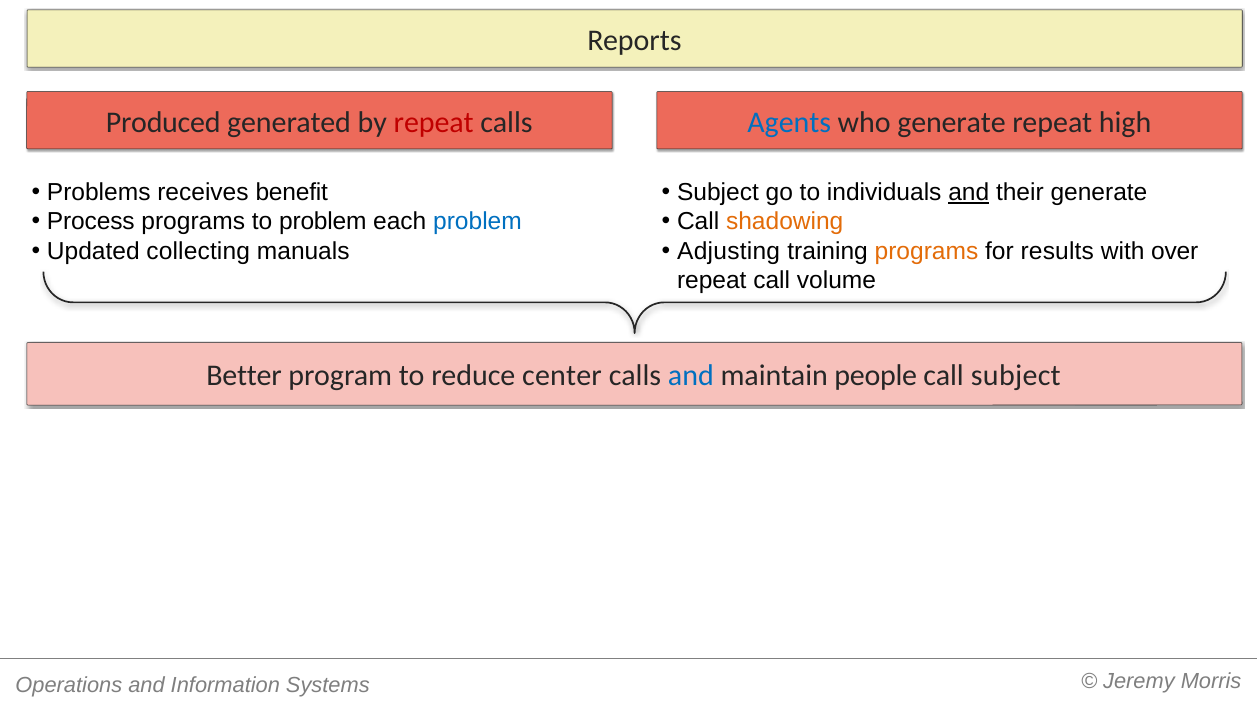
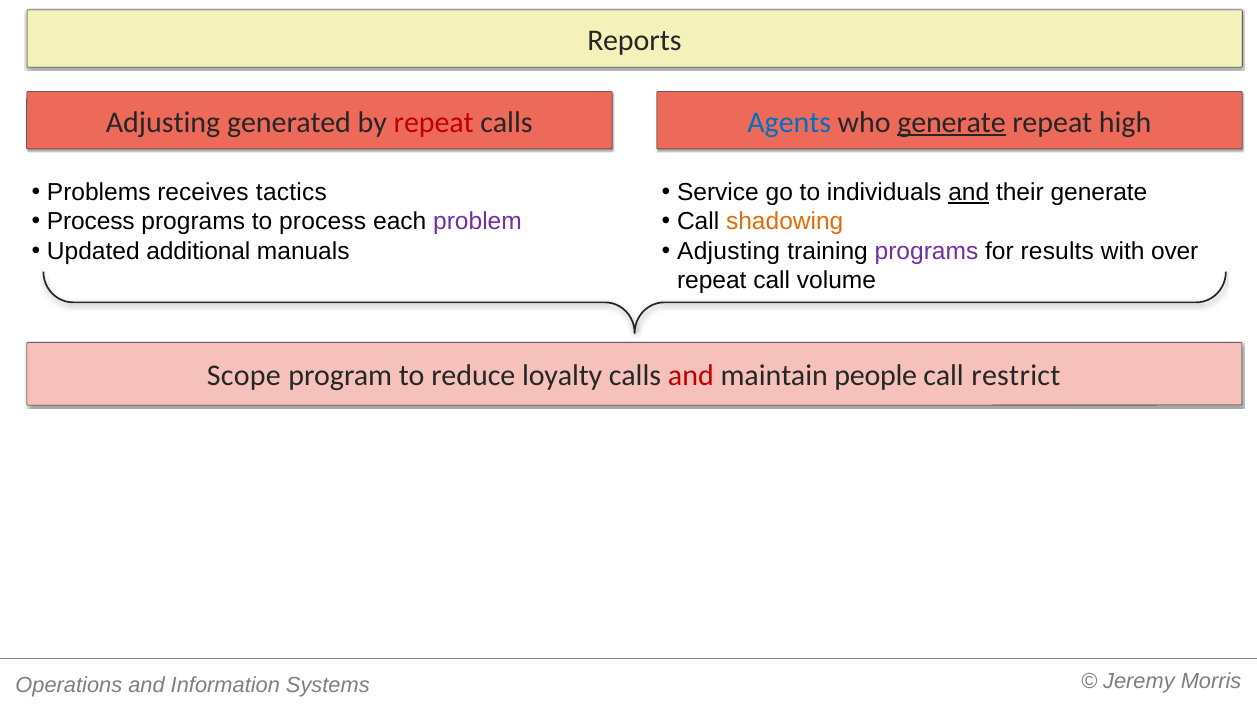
Produced at (163, 122): Produced -> Adjusting
generate at (952, 122) underline: none -> present
benefit: benefit -> tactics
Subject at (718, 192): Subject -> Service
to problem: problem -> process
problem at (477, 222) colour: blue -> purple
collecting: collecting -> additional
programs at (926, 251) colour: orange -> purple
Better: Better -> Scope
center: center -> loyalty
and at (691, 376) colour: blue -> red
call subject: subject -> restrict
